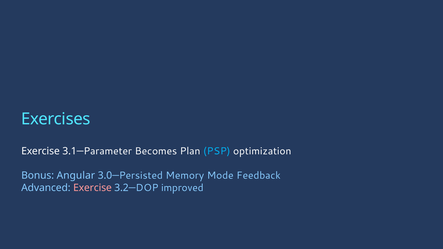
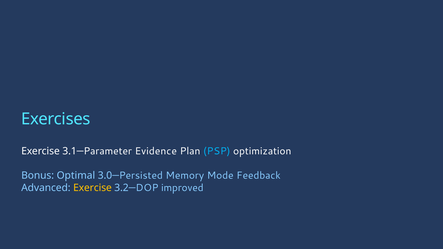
Becomes: Becomes -> Evidence
Angular: Angular -> Optimal
Exercise at (92, 188) colour: pink -> yellow
